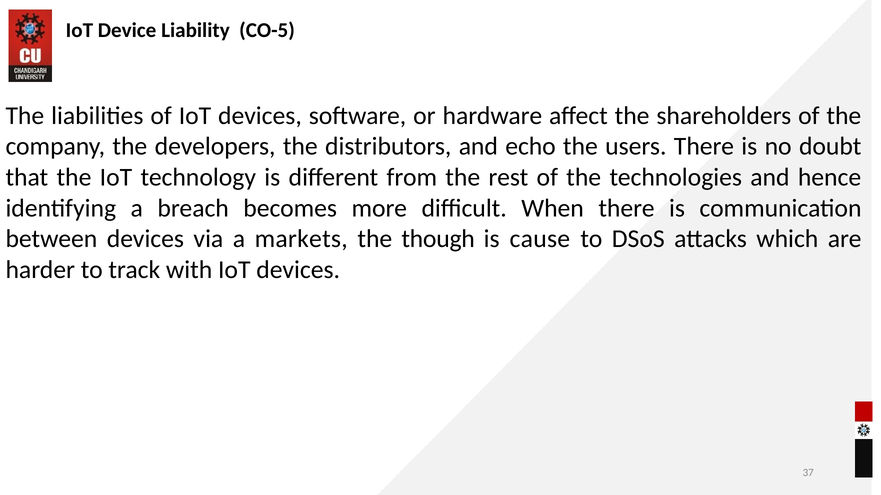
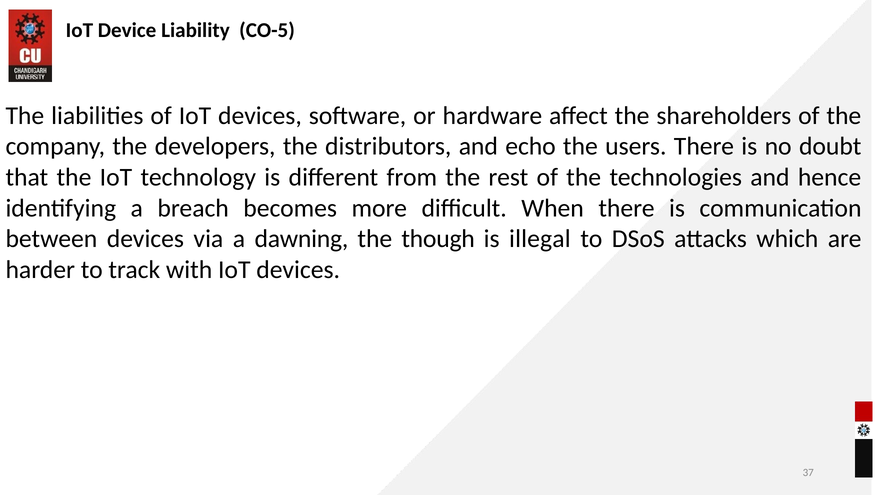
markets: markets -> dawning
cause: cause -> illegal
